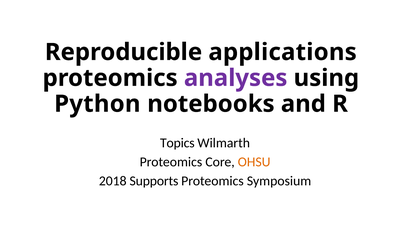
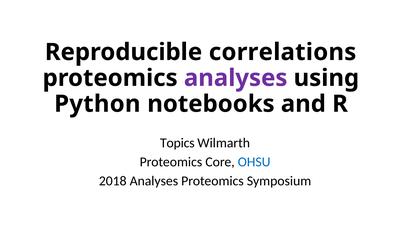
applications: applications -> correlations
OHSU colour: orange -> blue
2018 Supports: Supports -> Analyses
